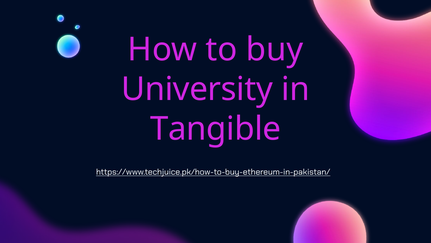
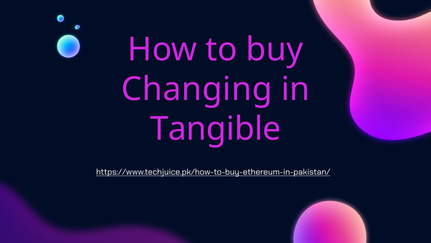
University: University -> Changing
